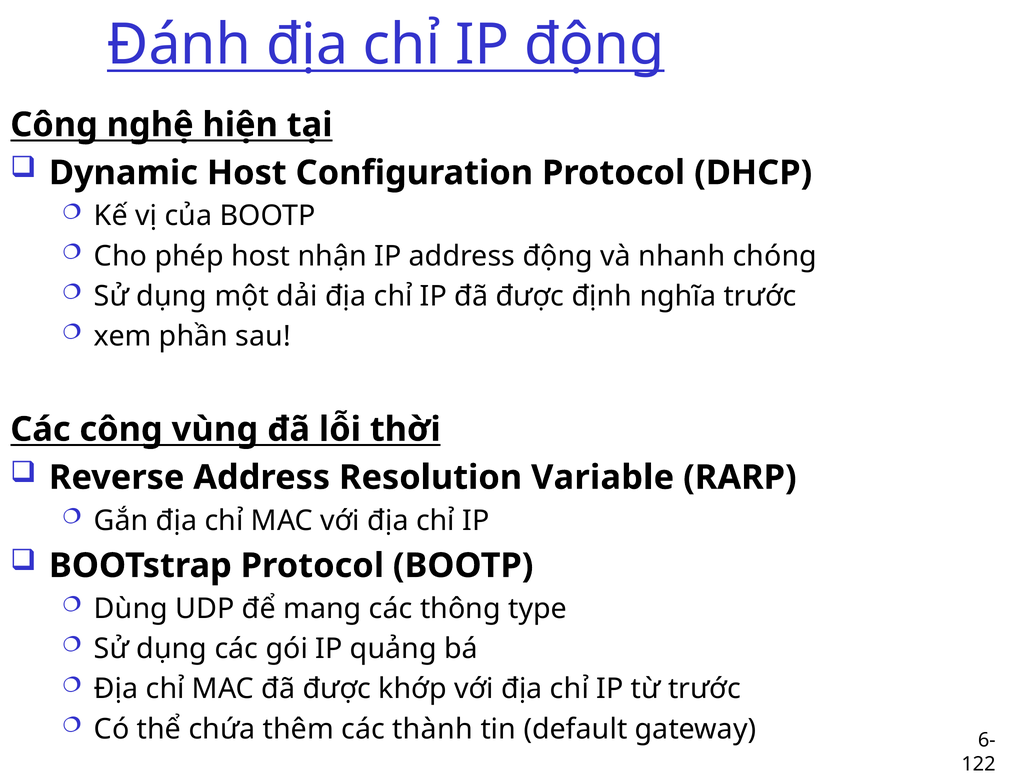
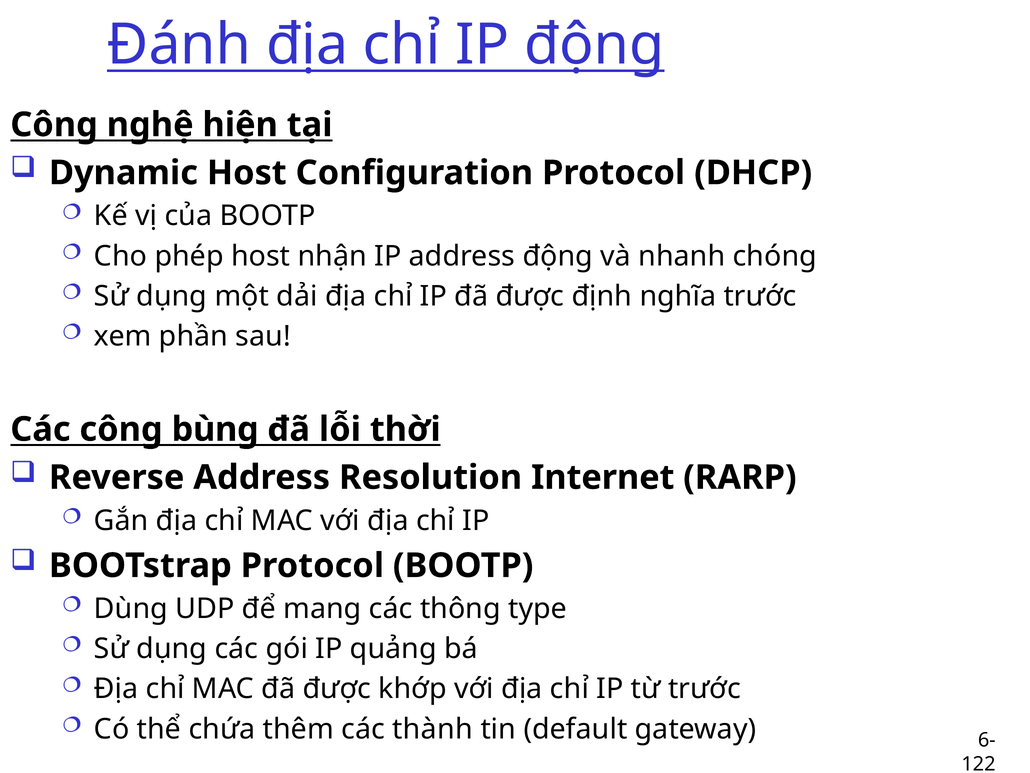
vùng: vùng -> bùng
Variable: Variable -> Internet
